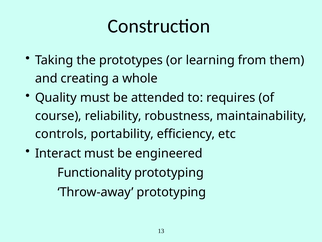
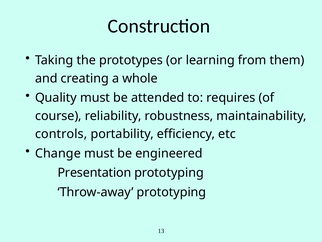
Interact: Interact -> Change
Functionality: Functionality -> Presentation
